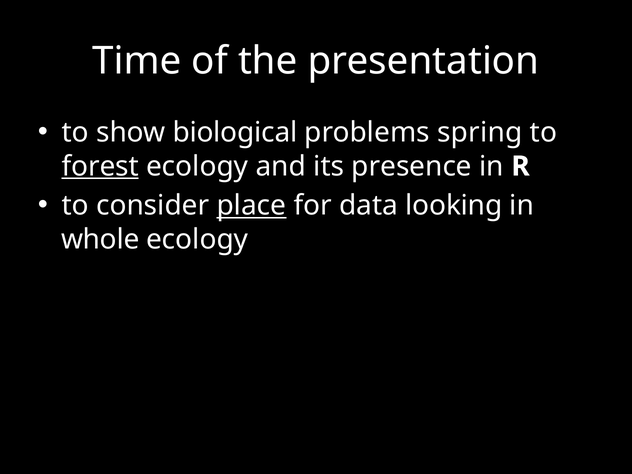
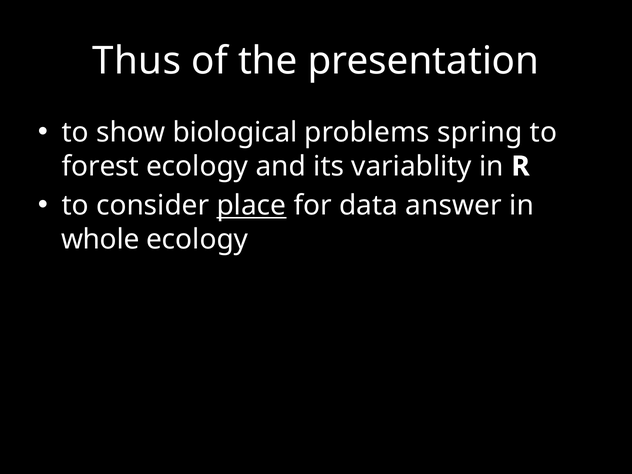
Time: Time -> Thus
forest underline: present -> none
presence: presence -> variablity
looking: looking -> answer
